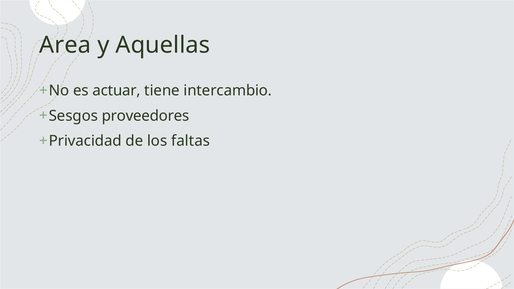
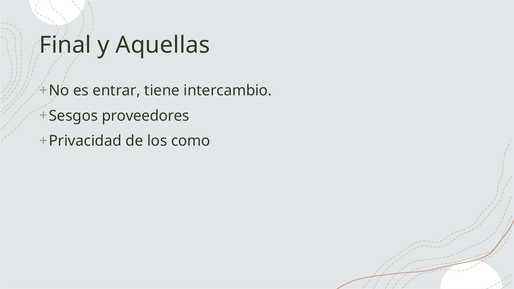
Area: Area -> Final
actuar: actuar -> entrar
faltas: faltas -> como
